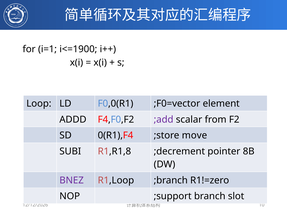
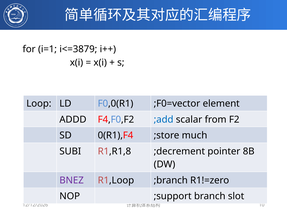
i<=1900: i<=1900 -> i<=3879
;add colour: purple -> blue
move: move -> much
